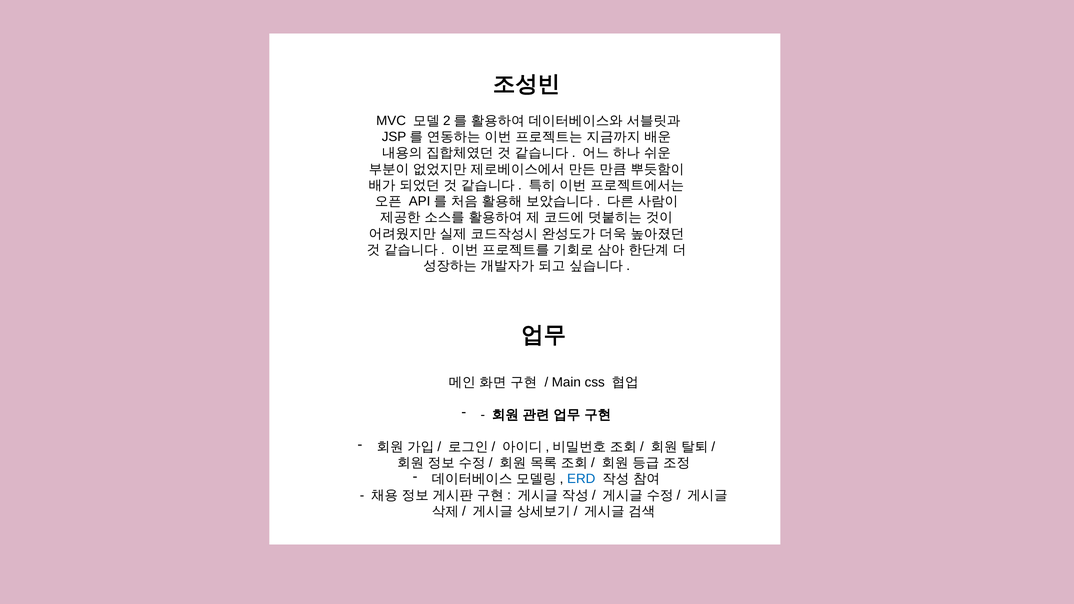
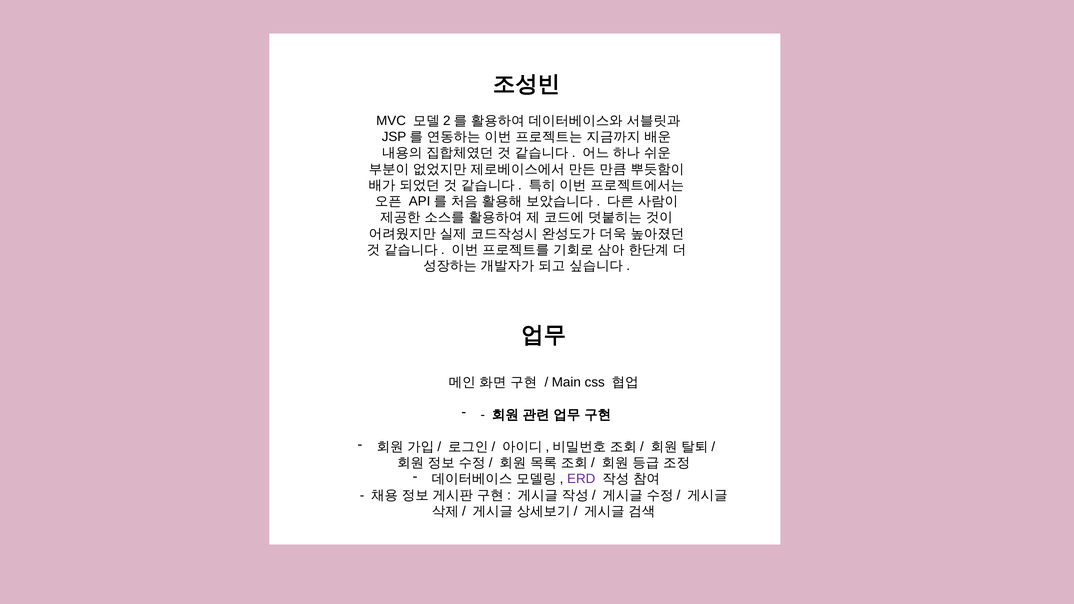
ERD colour: blue -> purple
